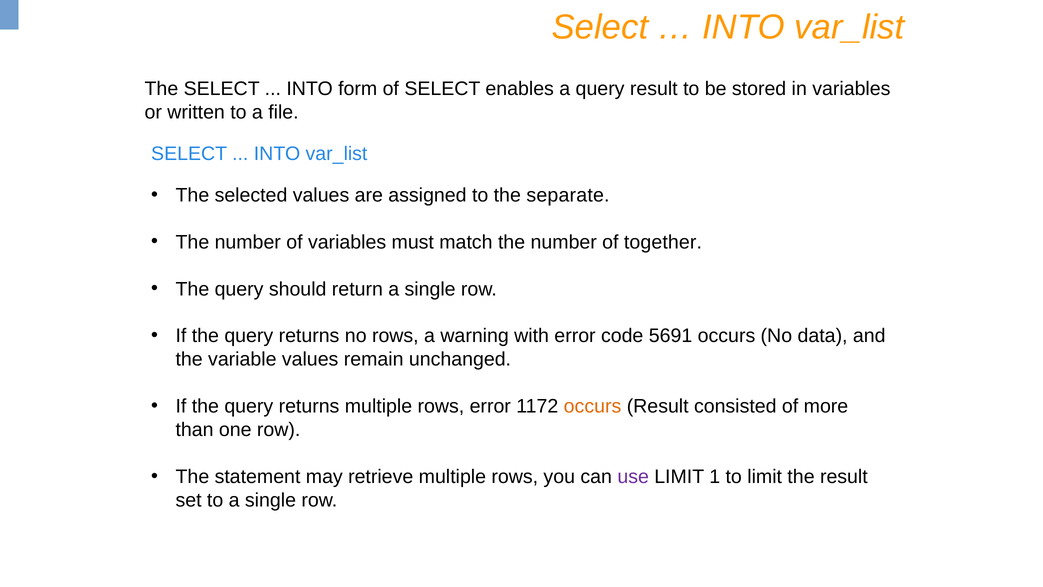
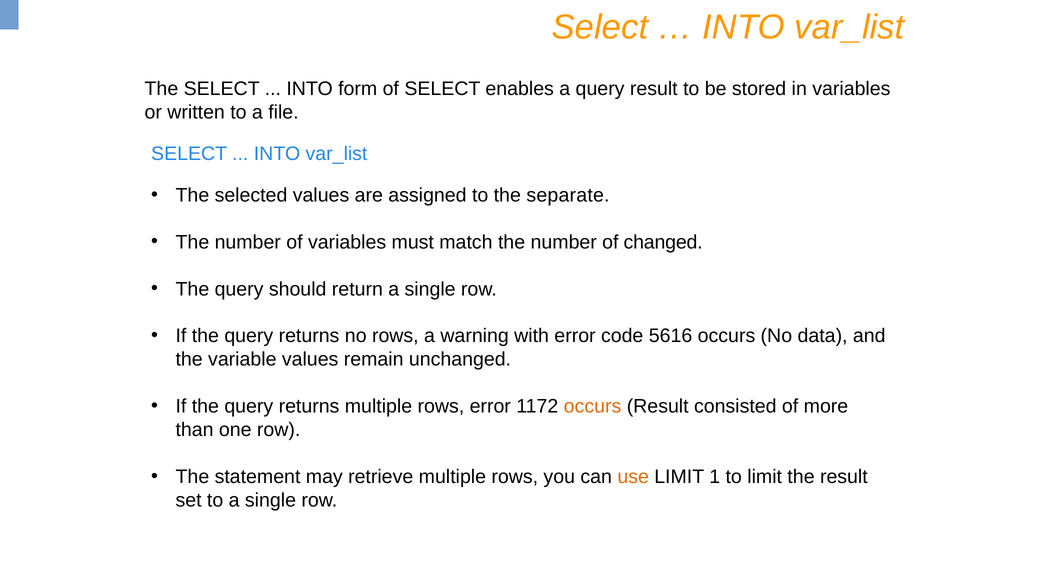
together: together -> changed
5691: 5691 -> 5616
use colour: purple -> orange
